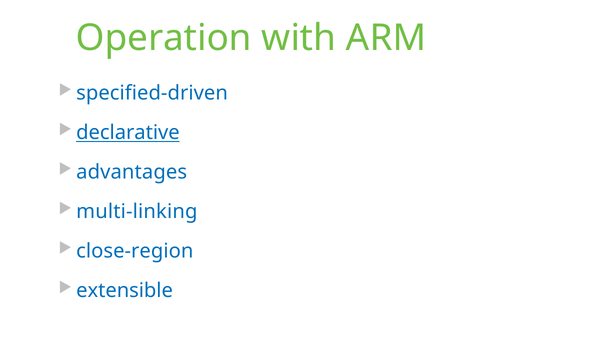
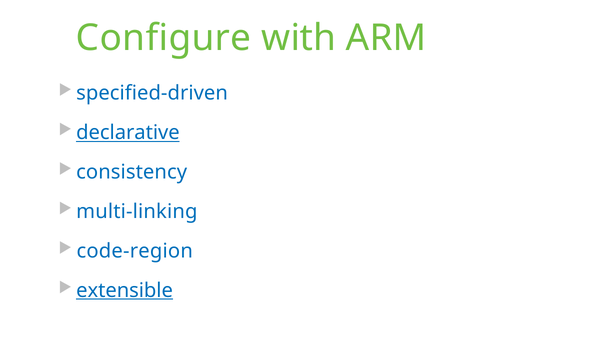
Operation: Operation -> Configure
advantages: advantages -> consistency
close-region: close-region -> code-region
extensible underline: none -> present
